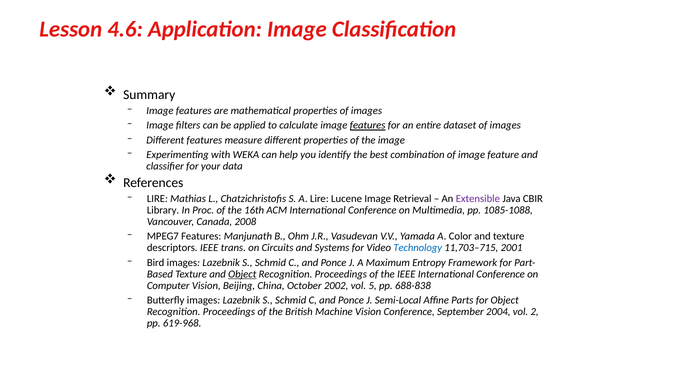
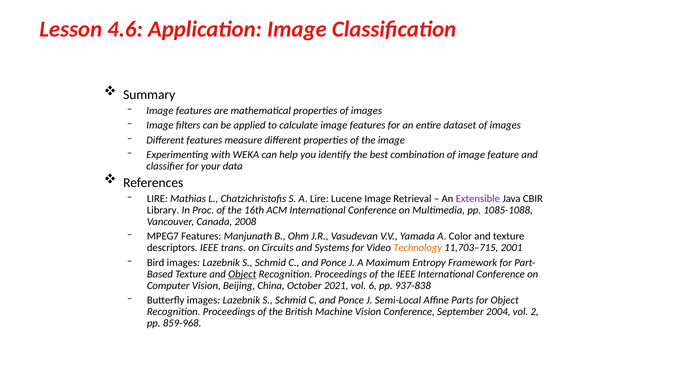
features at (368, 125) underline: present -> none
Technology colour: blue -> orange
2002: 2002 -> 2021
5: 5 -> 6
688-838: 688-838 -> 937-838
619-968: 619-968 -> 859-968
